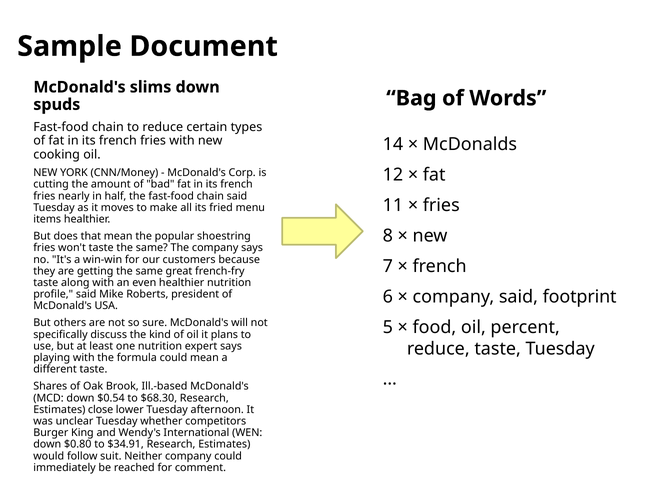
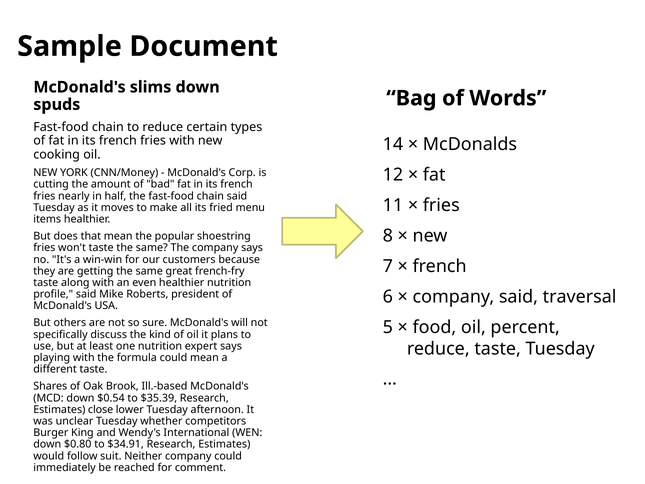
footprint: footprint -> traversal
$68.30: $68.30 -> $35.39
